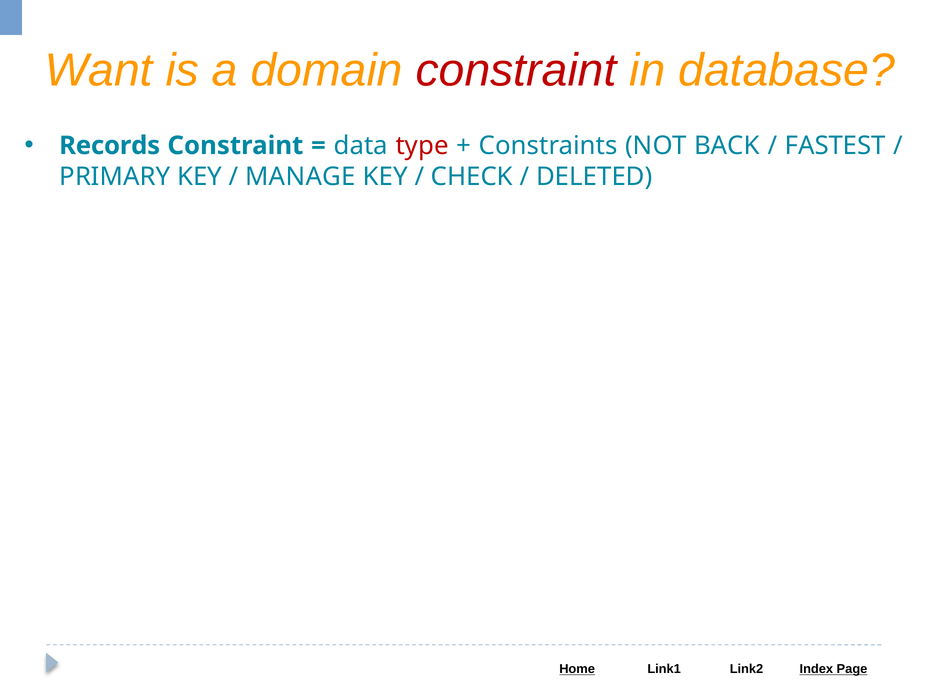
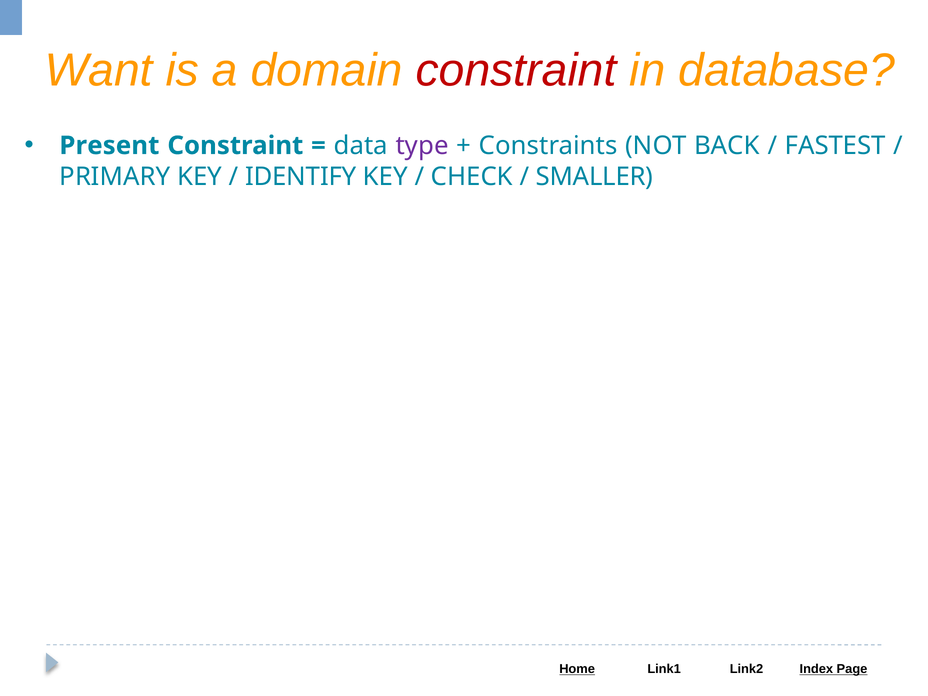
Records: Records -> Present
type colour: red -> purple
MANAGE: MANAGE -> IDENTIFY
DELETED: DELETED -> SMALLER
